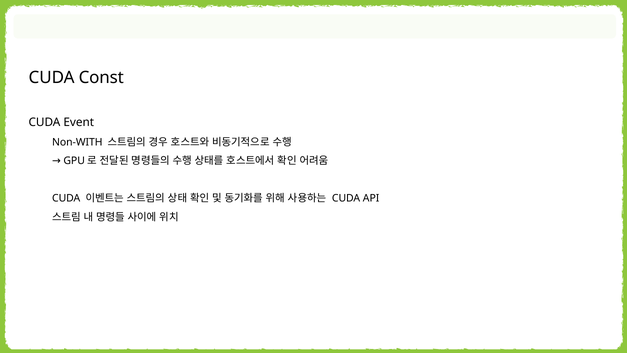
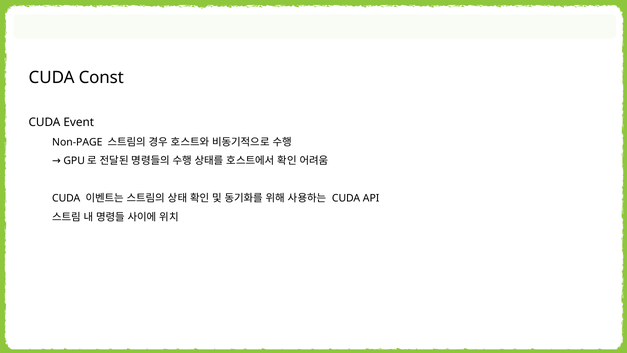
Non-WITH: Non-WITH -> Non-PAGE
